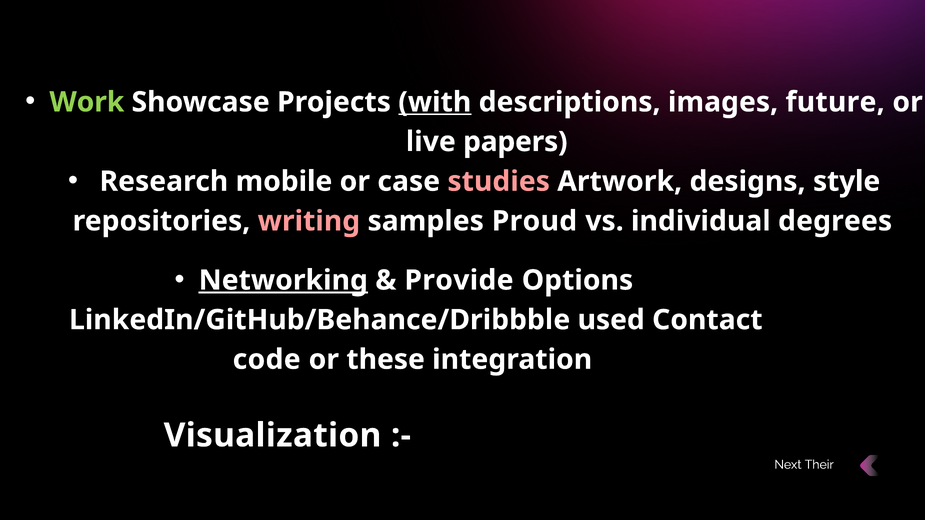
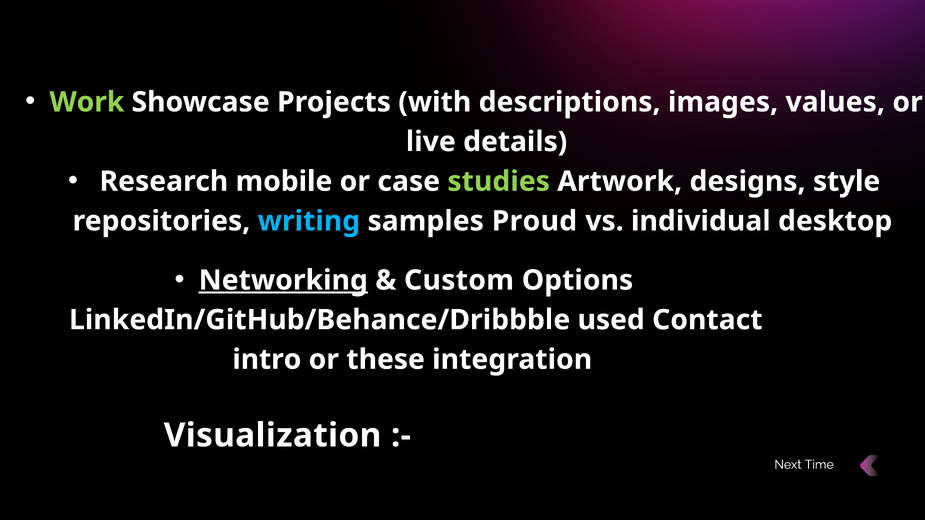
with underline: present -> none
future: future -> values
papers: papers -> details
studies colour: pink -> light green
writing colour: pink -> light blue
degrees: degrees -> desktop
Provide: Provide -> Custom
code: code -> intro
Their: Their -> Time
